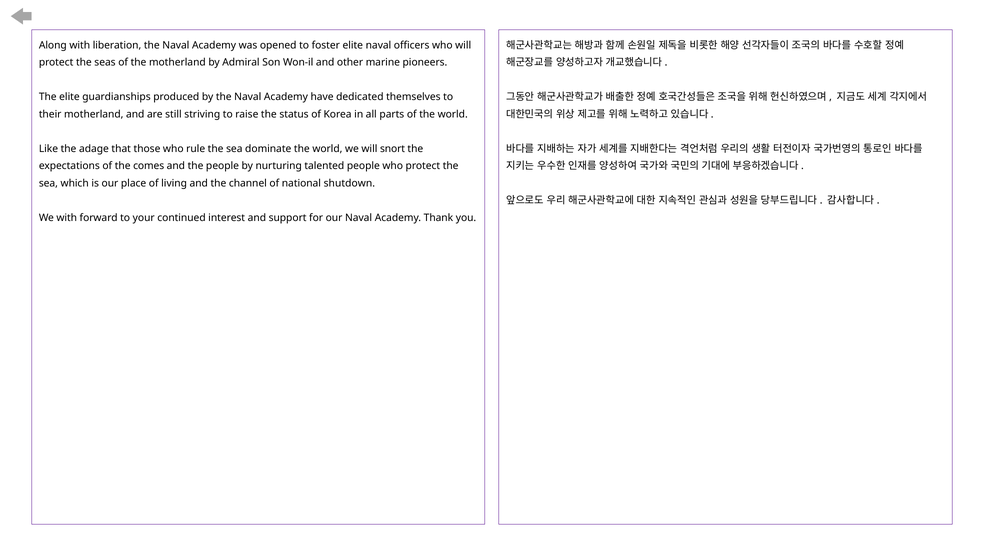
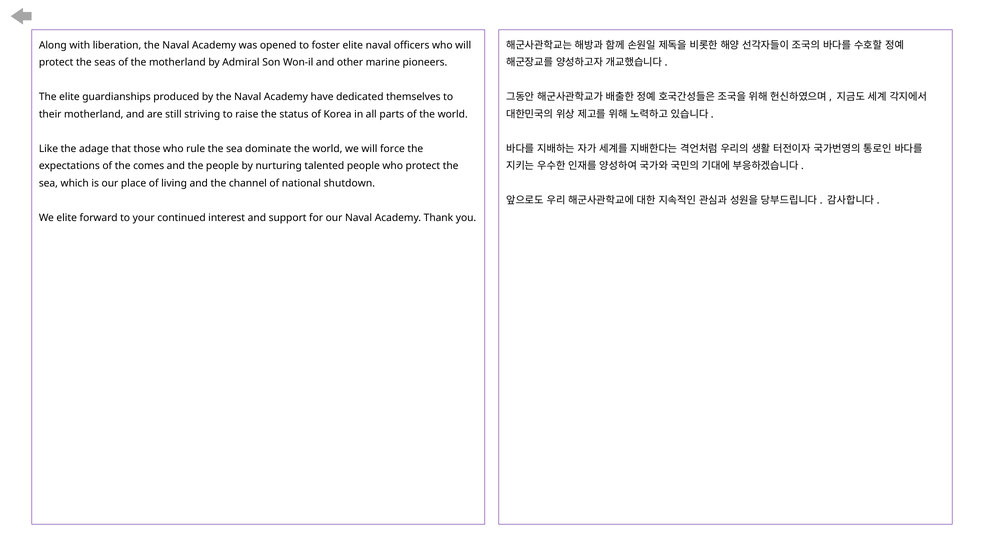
snort: snort -> force
We with: with -> elite
